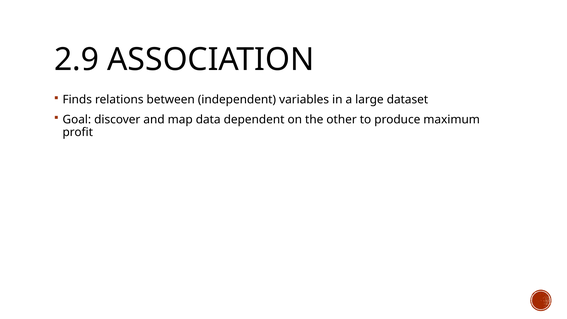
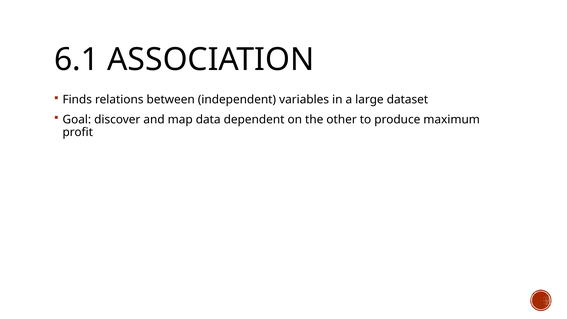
2.9: 2.9 -> 6.1
